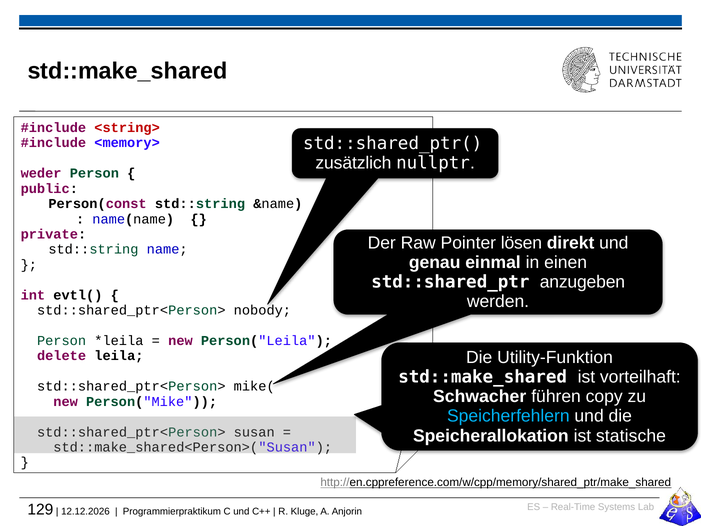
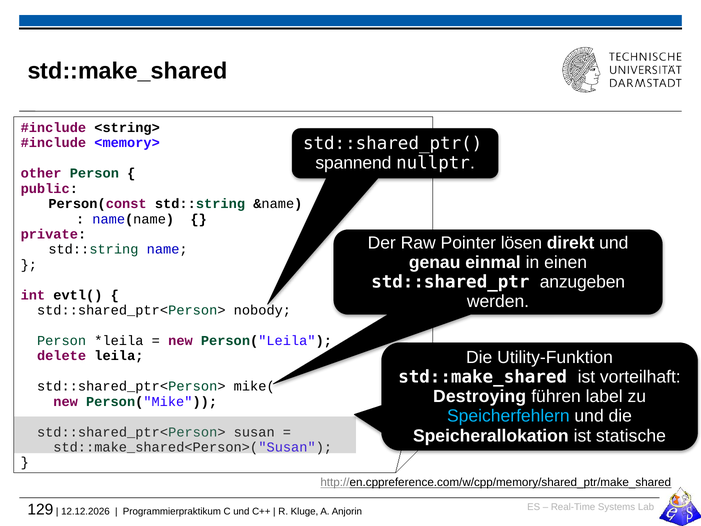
<string> colour: red -> black
zusätzlich: zusätzlich -> spannend
weder: weder -> other
Schwacher: Schwacher -> Destroying
copy: copy -> label
